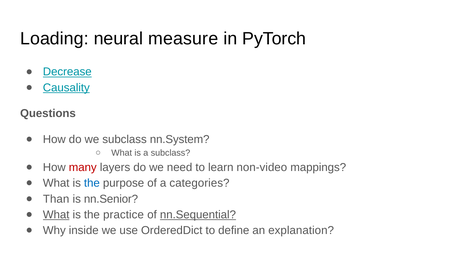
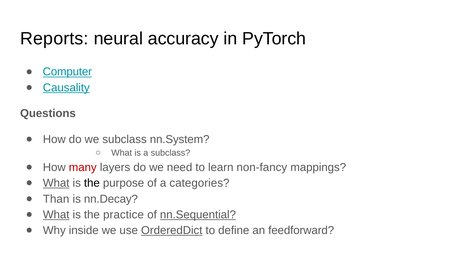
Loading: Loading -> Reports
measure: measure -> accuracy
Decrease: Decrease -> Computer
non-video: non-video -> non-fancy
What at (56, 183) underline: none -> present
the at (92, 183) colour: blue -> black
nn.Senior: nn.Senior -> nn.Decay
OrderedDict underline: none -> present
explanation: explanation -> feedforward
